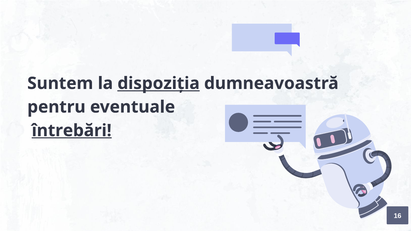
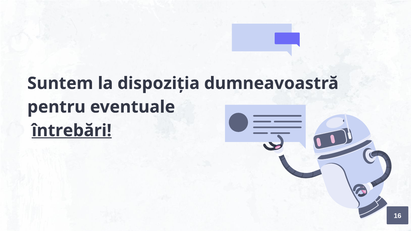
dispoziția underline: present -> none
